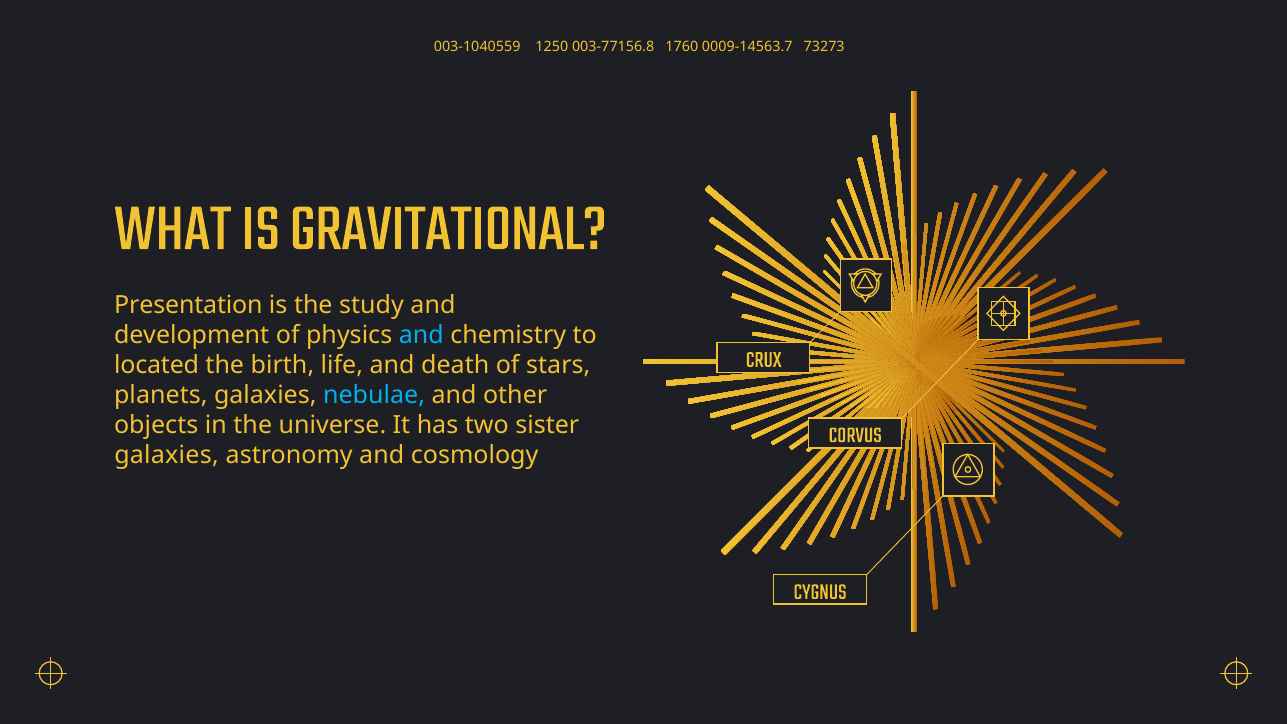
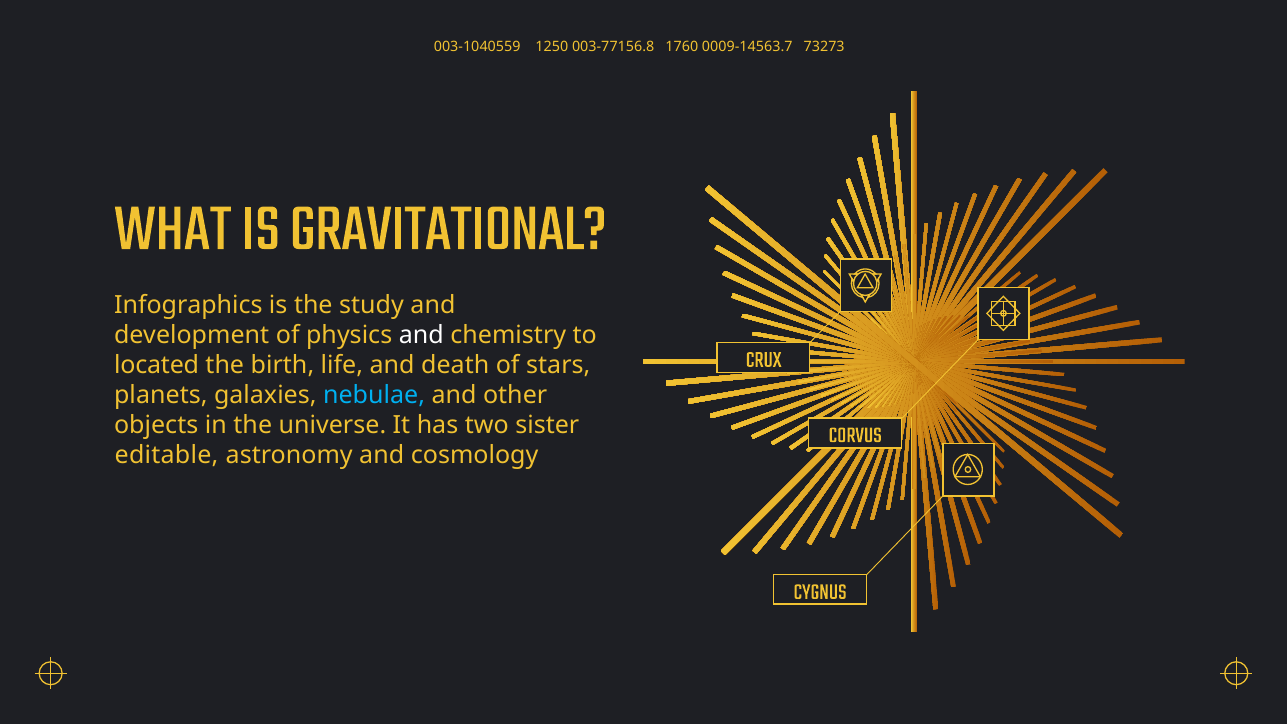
Presentation: Presentation -> Infographics
and at (421, 335) colour: light blue -> white
galaxies at (167, 455): galaxies -> editable
